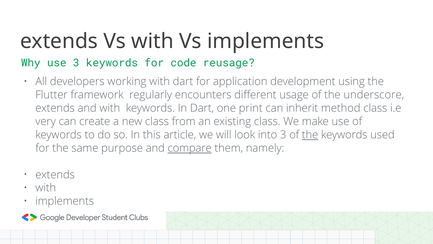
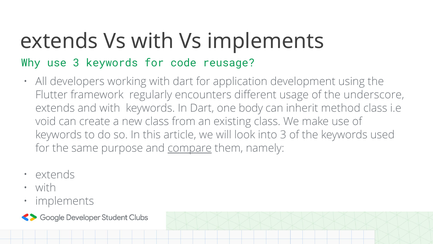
print: print -> body
very: very -> void
the at (310, 135) underline: present -> none
